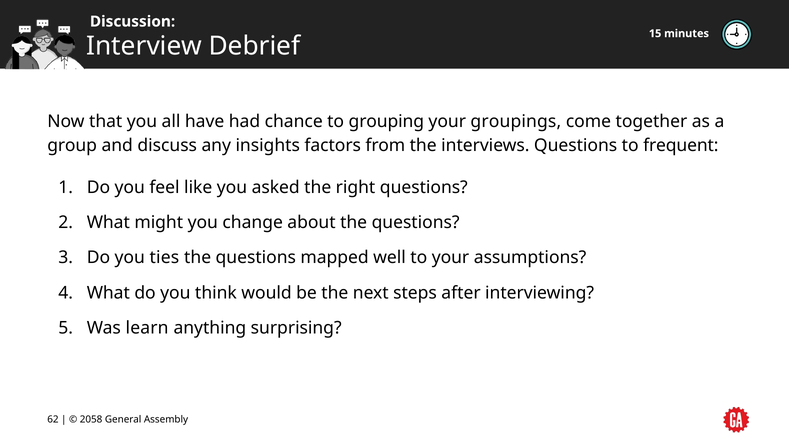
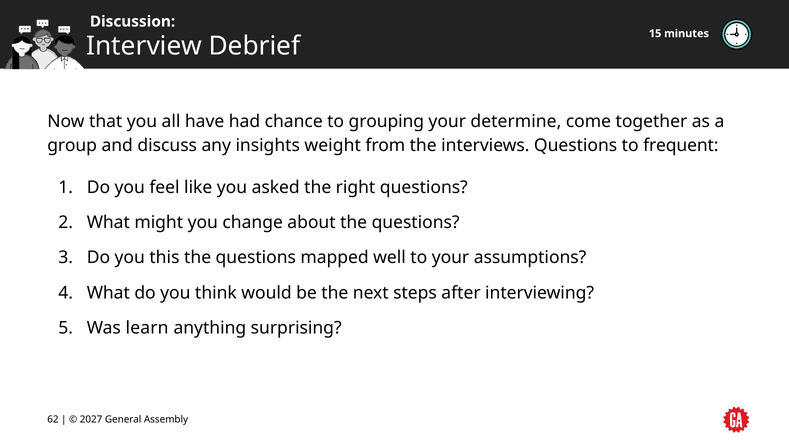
groupings: groupings -> determine
factors: factors -> weight
ties: ties -> this
2058: 2058 -> 2027
